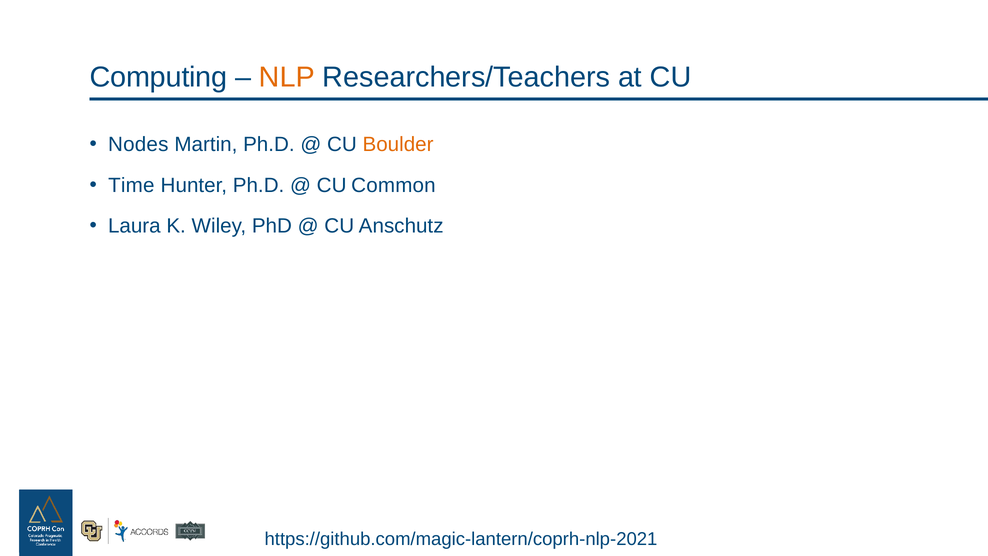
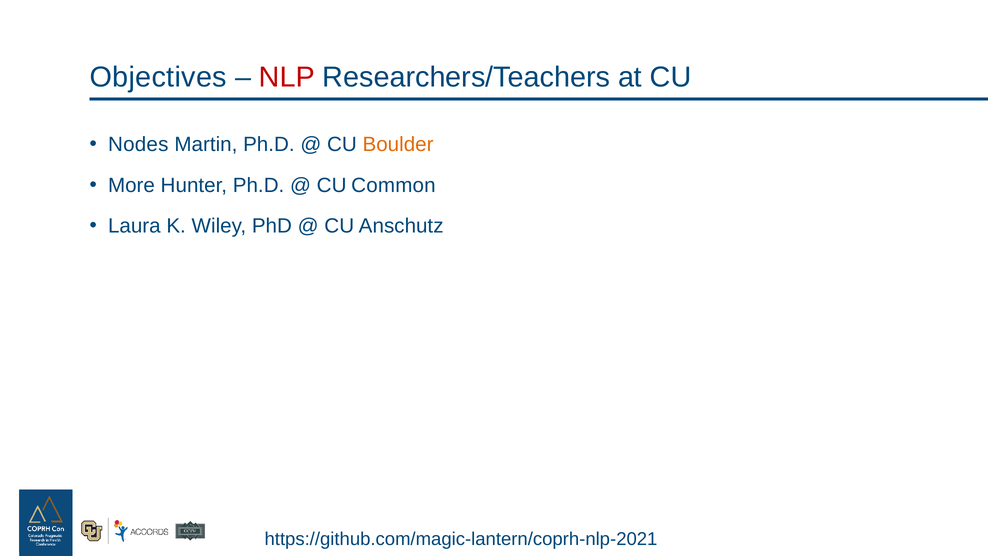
Computing: Computing -> Objectives
NLP colour: orange -> red
Time: Time -> More
